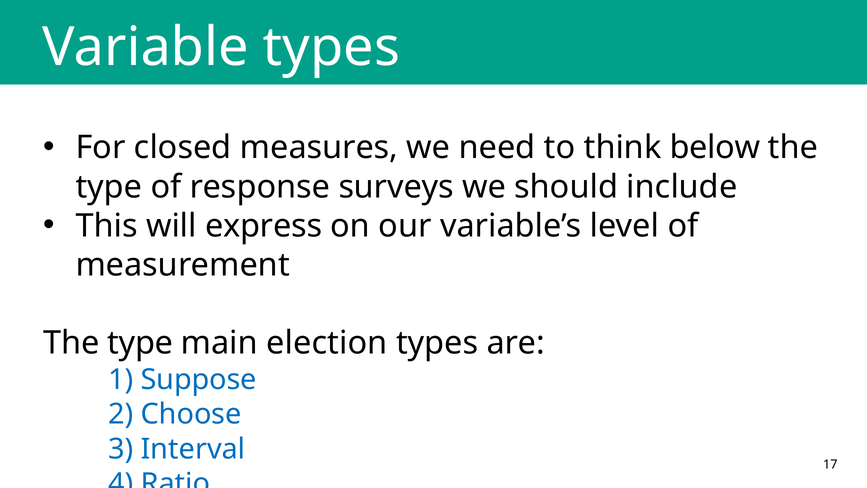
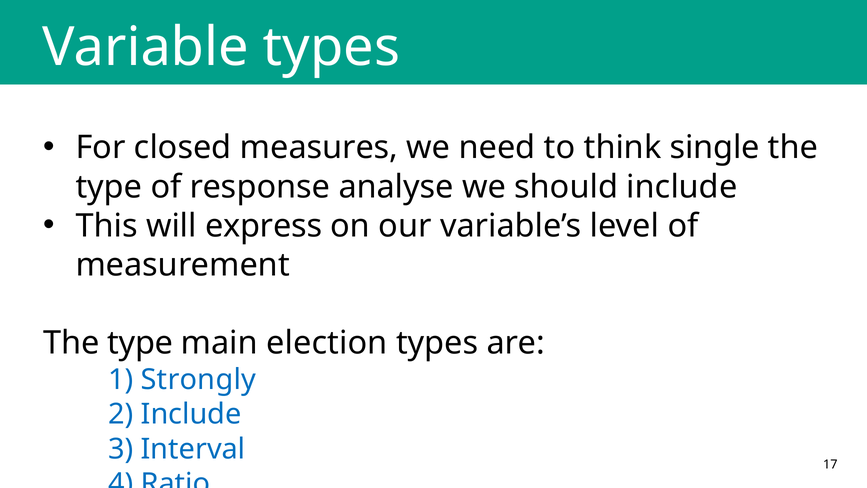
below: below -> single
surveys: surveys -> analyse
Suppose: Suppose -> Strongly
2 Choose: Choose -> Include
